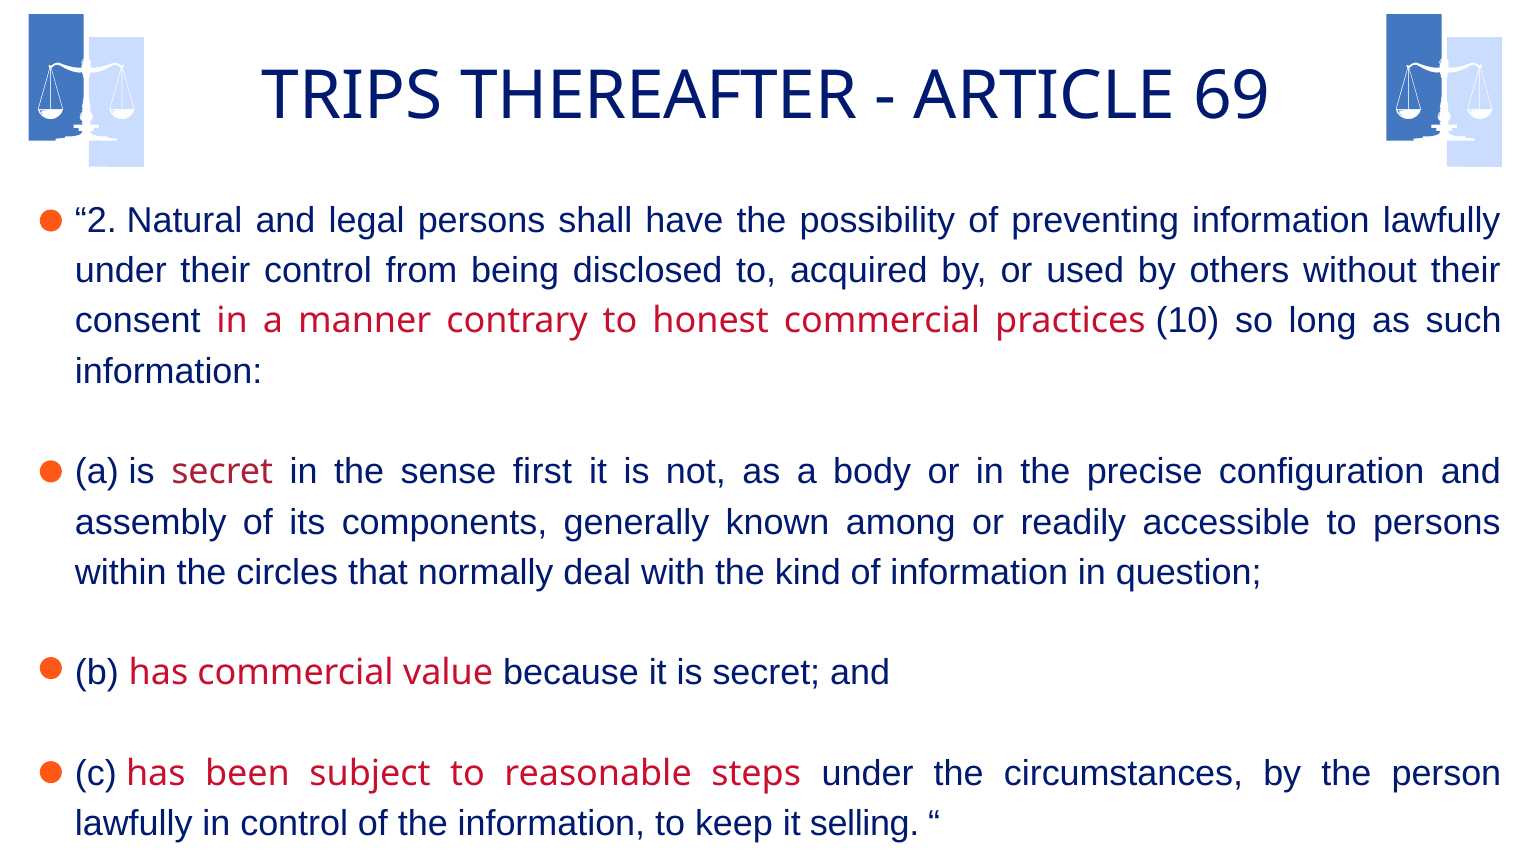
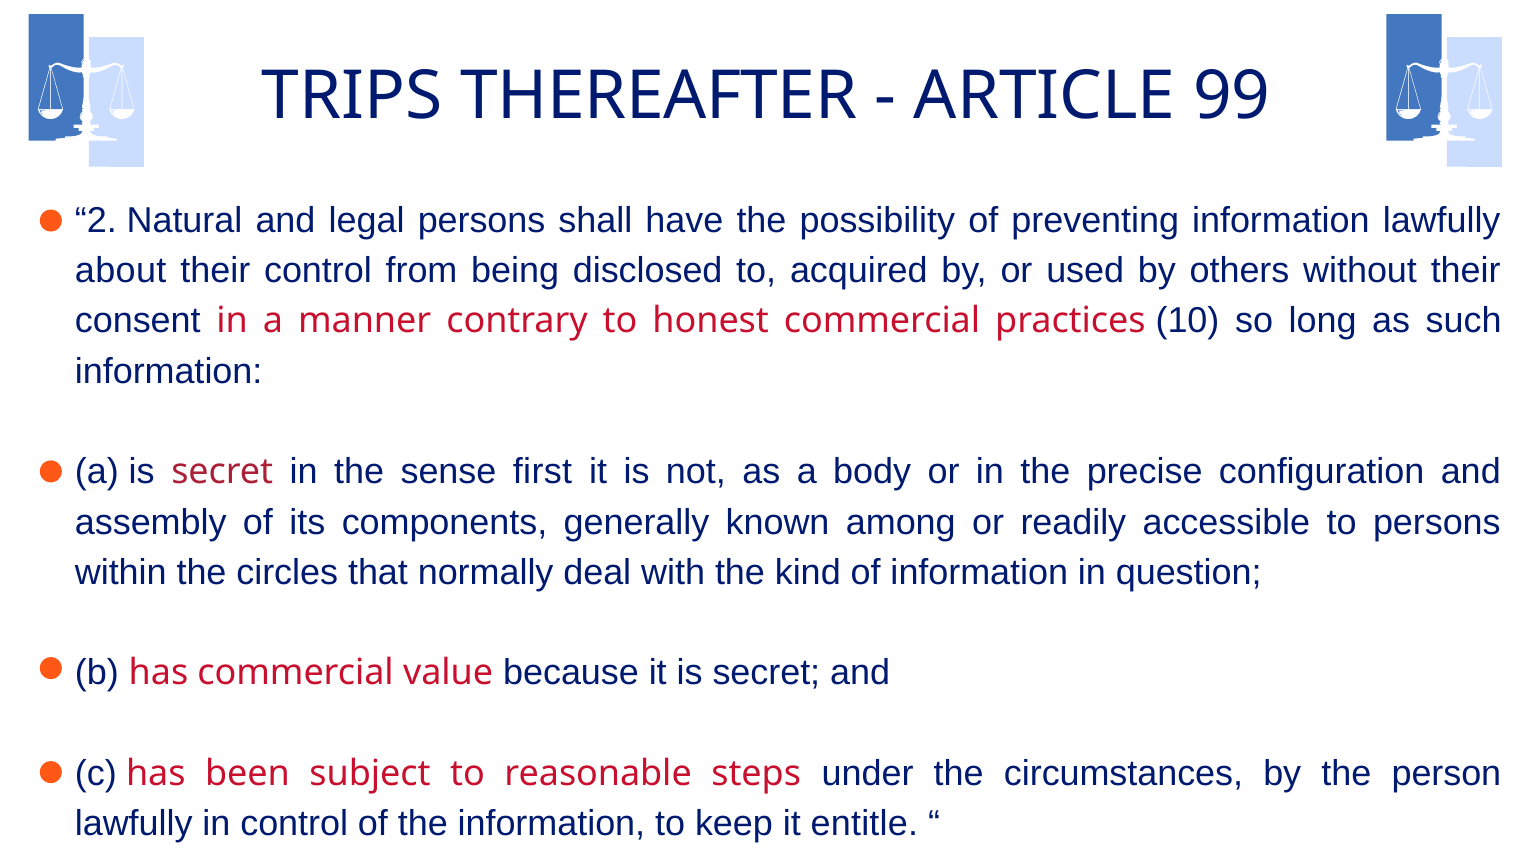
69: 69 -> 99
under at (121, 271): under -> about
selling: selling -> entitle
